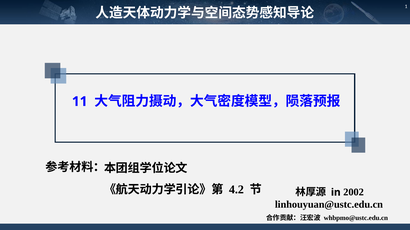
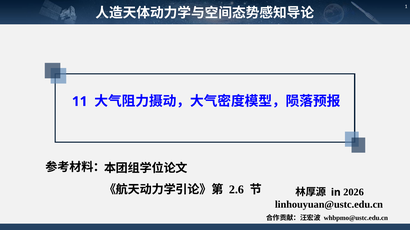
4.2: 4.2 -> 2.6
2002: 2002 -> 2026
